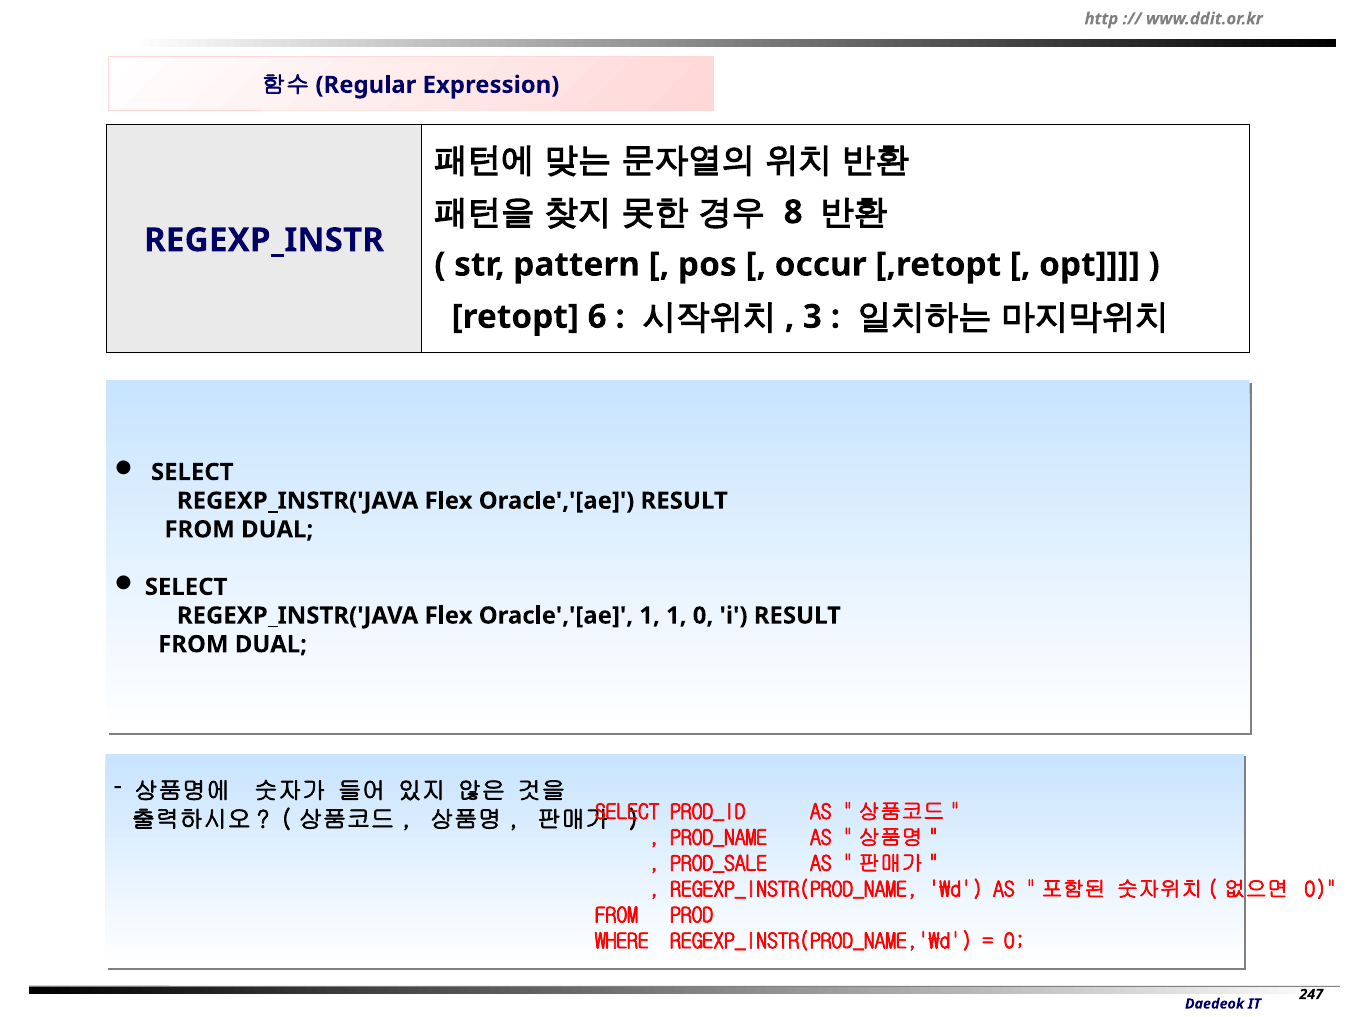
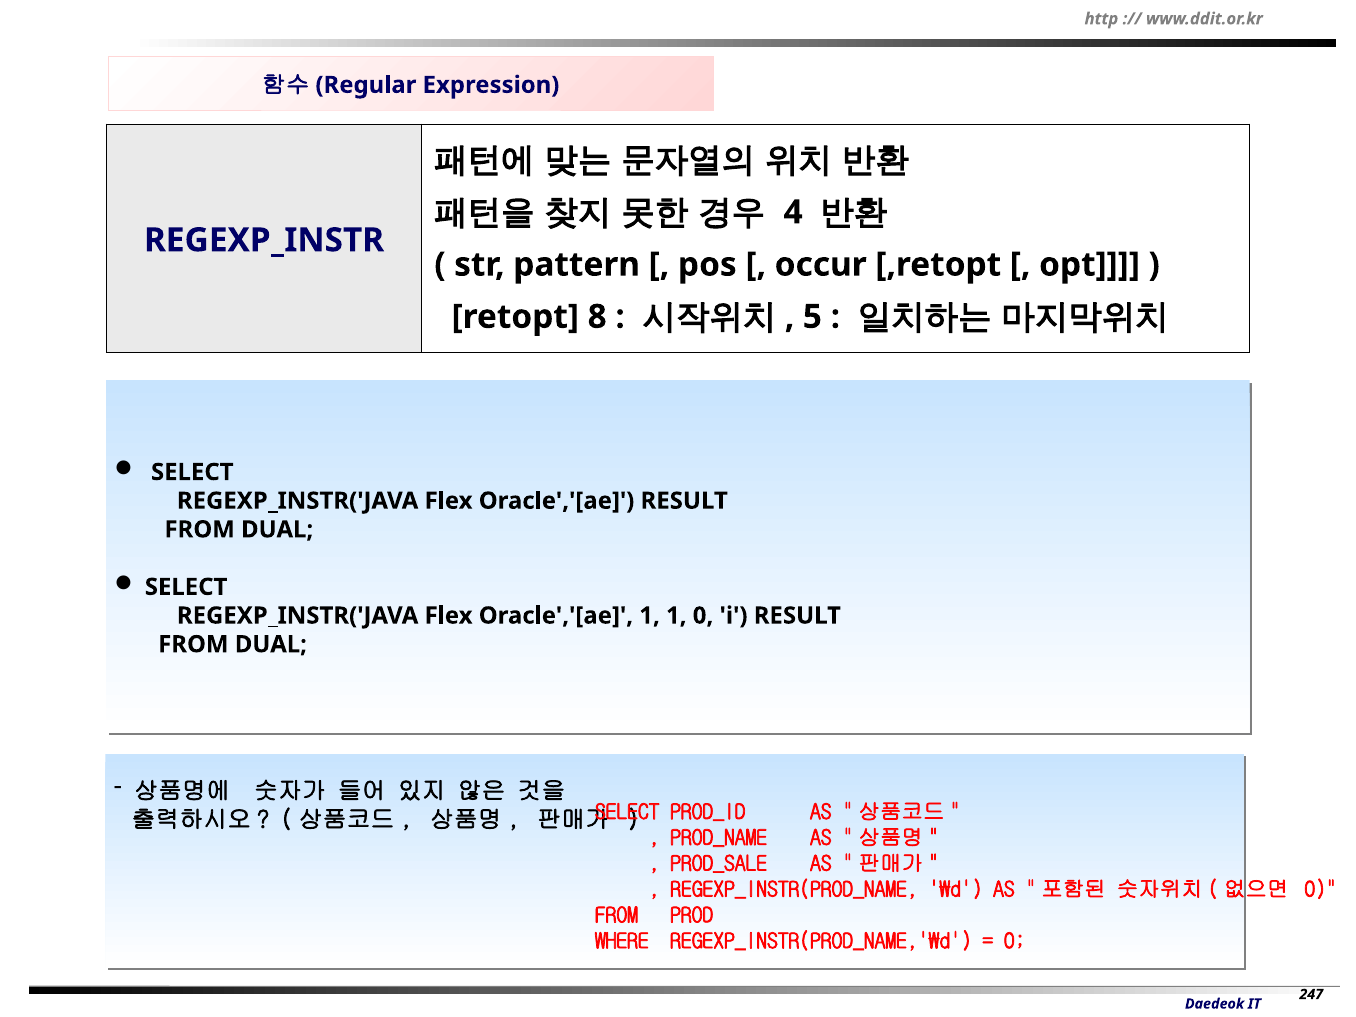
8: 8 -> 4
6: 6 -> 8
3: 3 -> 5
